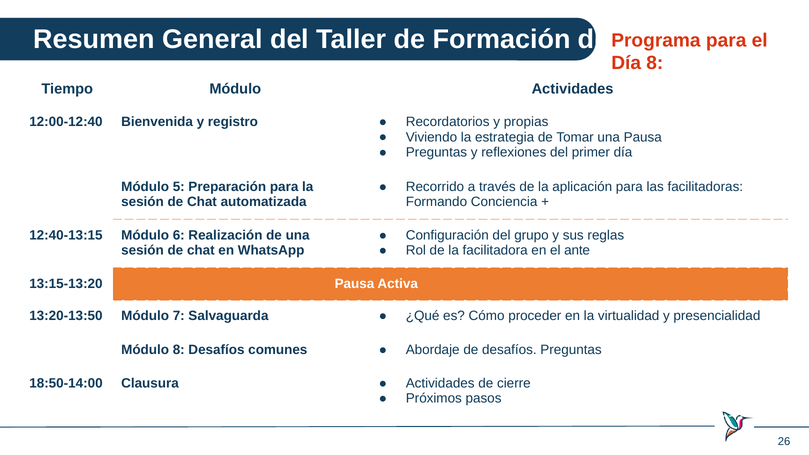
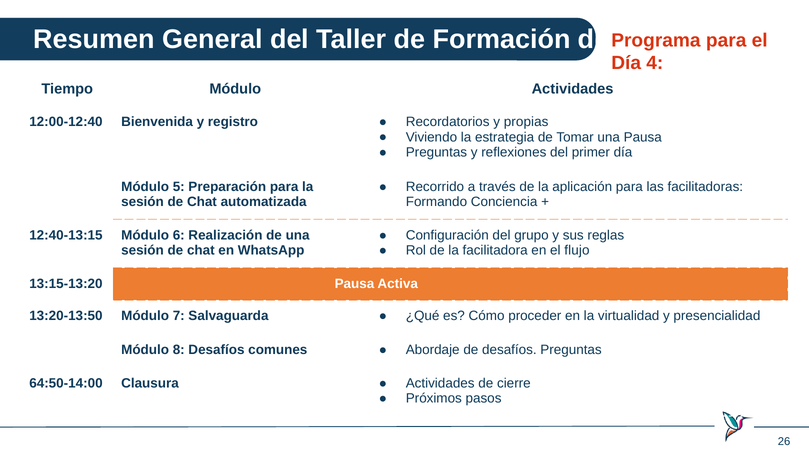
Día 8: 8 -> 4
ante: ante -> flujo
18:50-14:00: 18:50-14:00 -> 64:50-14:00
